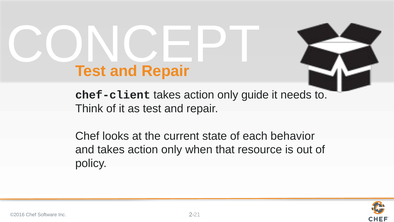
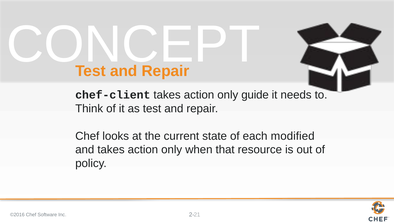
behavior: behavior -> modified
